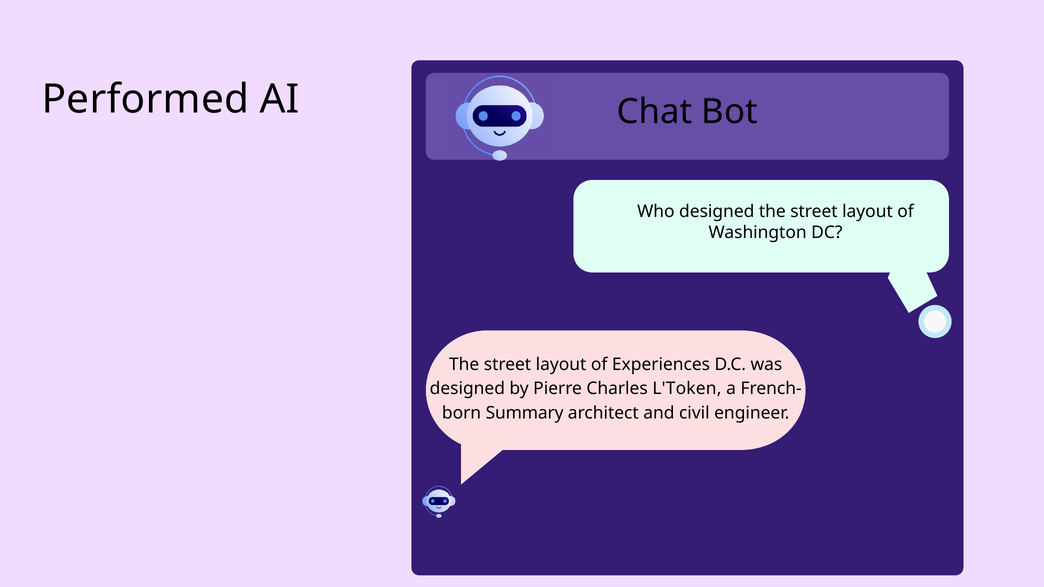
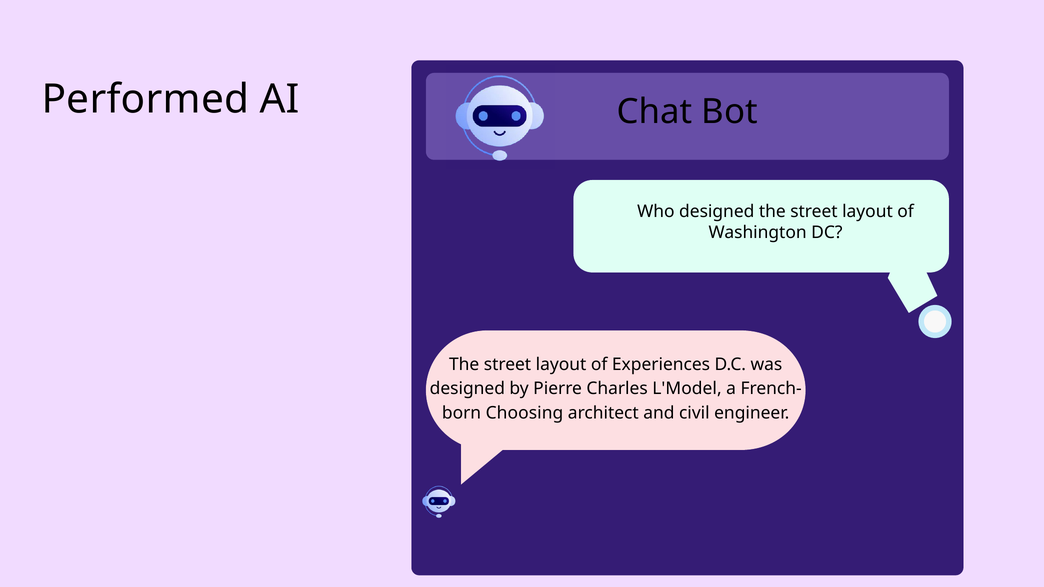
L'Token: L'Token -> L'Model
Summary: Summary -> Choosing
